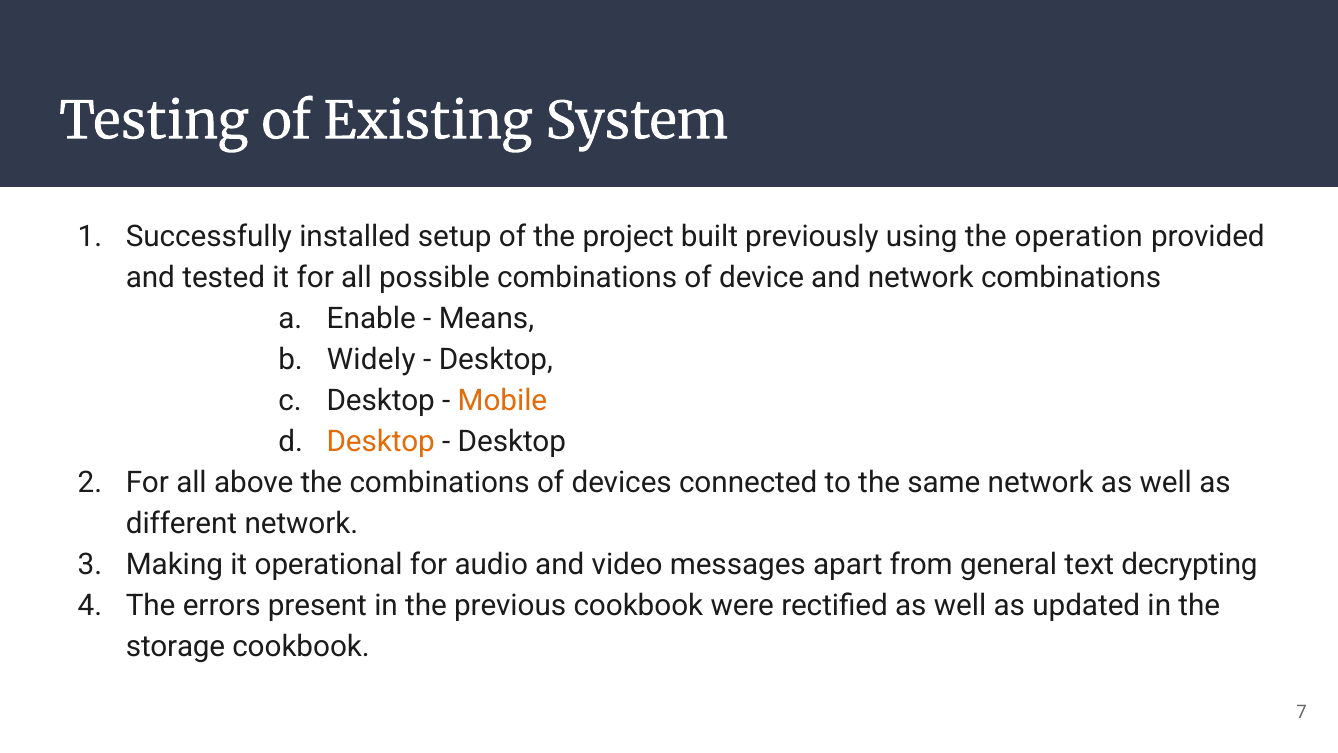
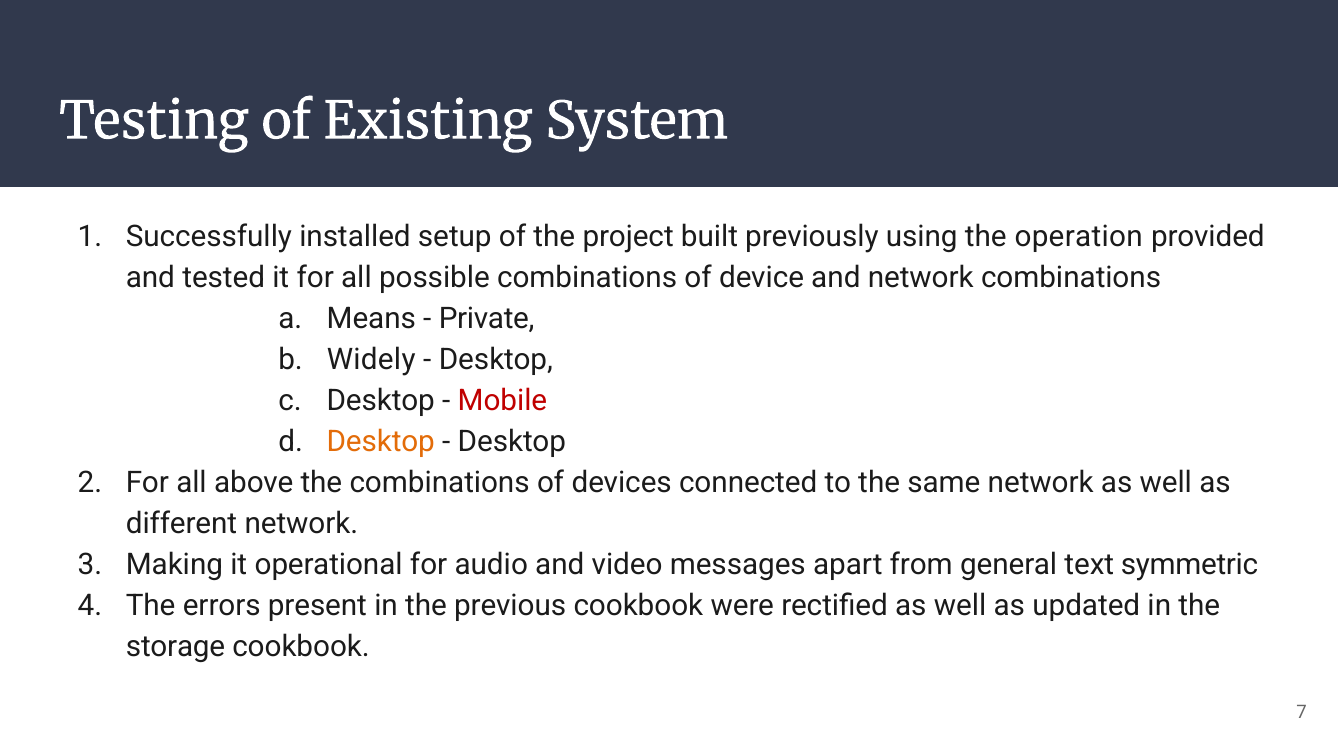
Enable: Enable -> Means
Means: Means -> Private
Mobile colour: orange -> red
decrypting: decrypting -> symmetric
